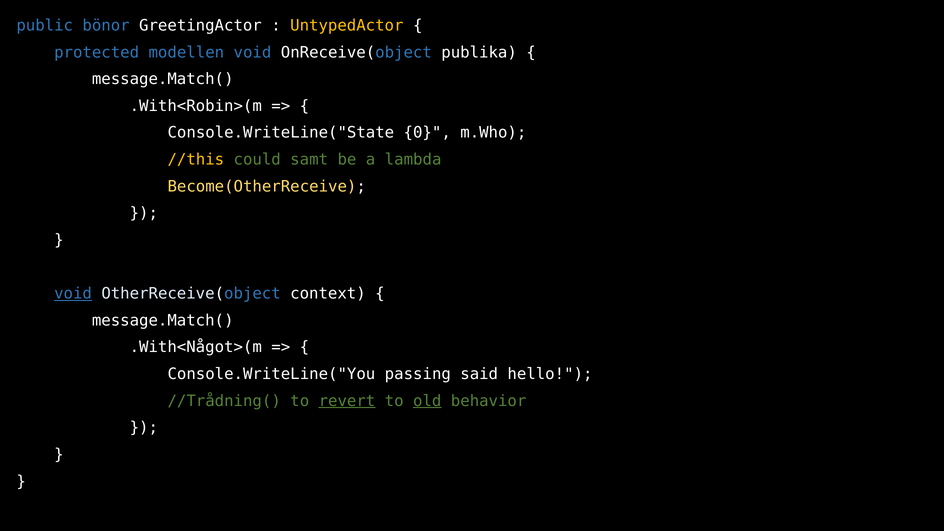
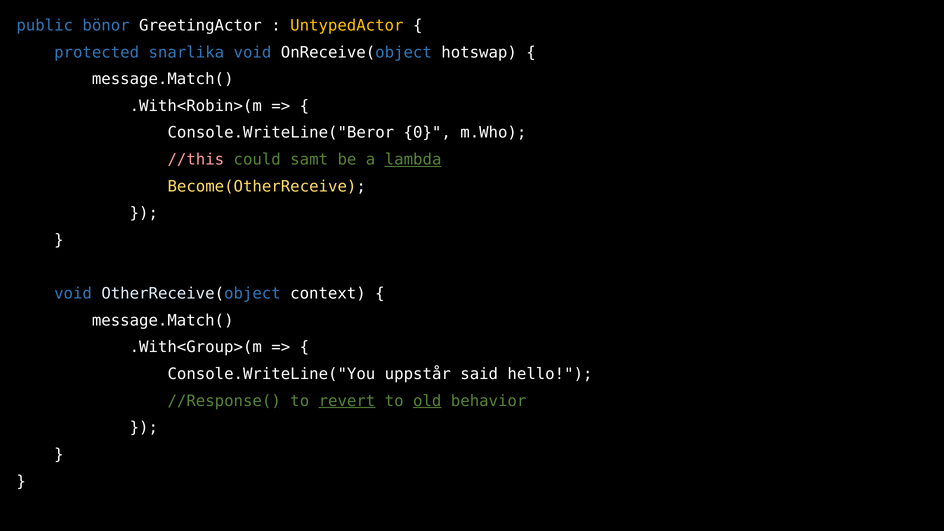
modellen: modellen -> snarlika
publika: publika -> hotswap
Console.WriteLine("State: Console.WriteLine("State -> Console.WriteLine("Beror
//this colour: yellow -> pink
lambda underline: none -> present
void at (73, 294) underline: present -> none
.With<Något>(m: .With<Något>(m -> .With<Group>(m
passing: passing -> uppstår
//Trådning(: //Trådning( -> //Response(
